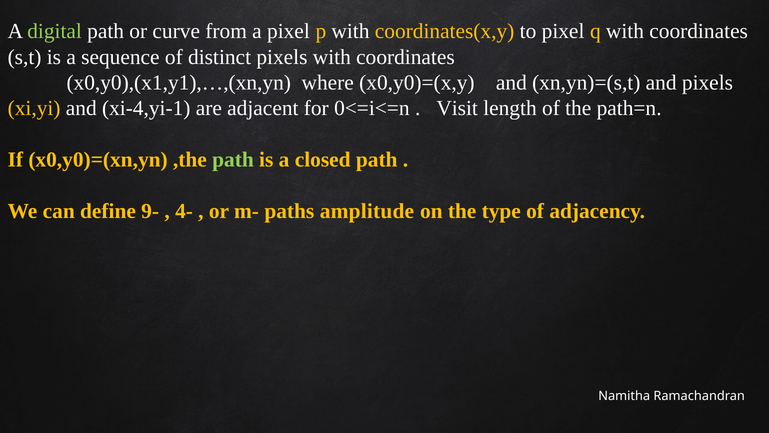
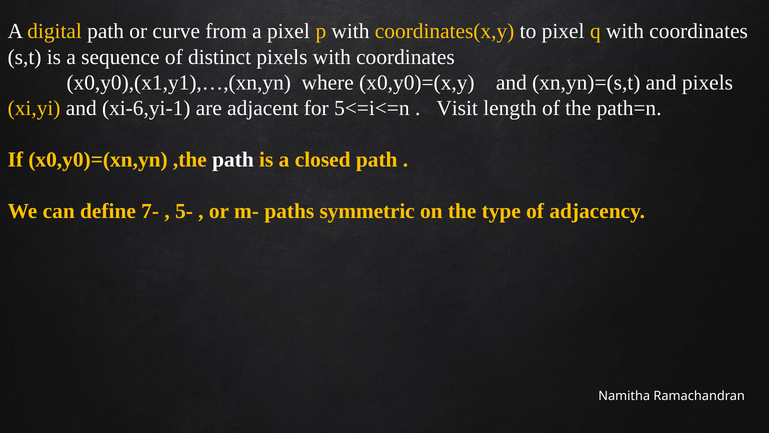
digital colour: light green -> yellow
xi-4,yi-1: xi-4,yi-1 -> xi-6,yi-1
0<=i<=n: 0<=i<=n -> 5<=i<=n
path at (233, 160) colour: light green -> white
9-: 9- -> 7-
4-: 4- -> 5-
amplitude: amplitude -> symmetric
